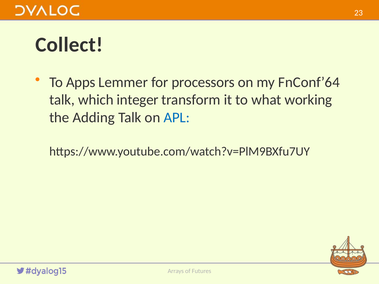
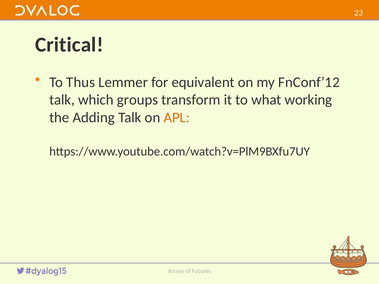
Collect: Collect -> Critical
Apps: Apps -> Thus
processors: processors -> equivalent
FnConf’64: FnConf’64 -> FnConf’12
integer: integer -> groups
APL colour: blue -> orange
